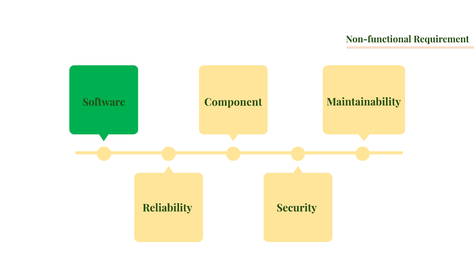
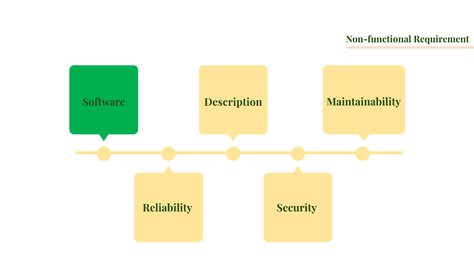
Component: Component -> Description
